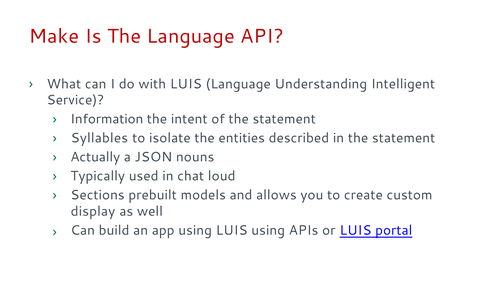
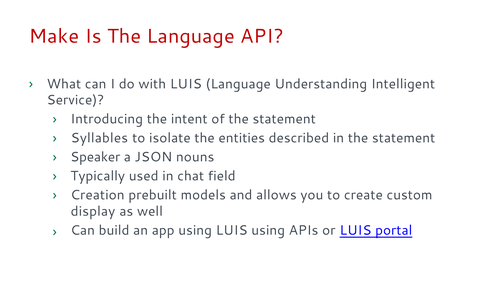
Information: Information -> Introducing
Actually: Actually -> Speaker
loud: loud -> field
Sections: Sections -> Creation
